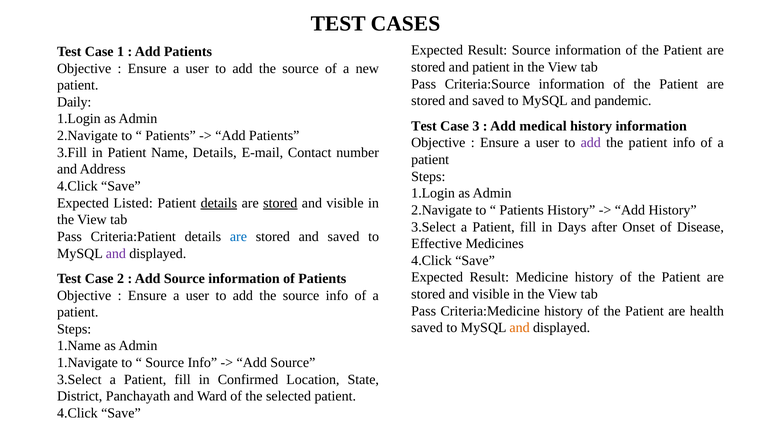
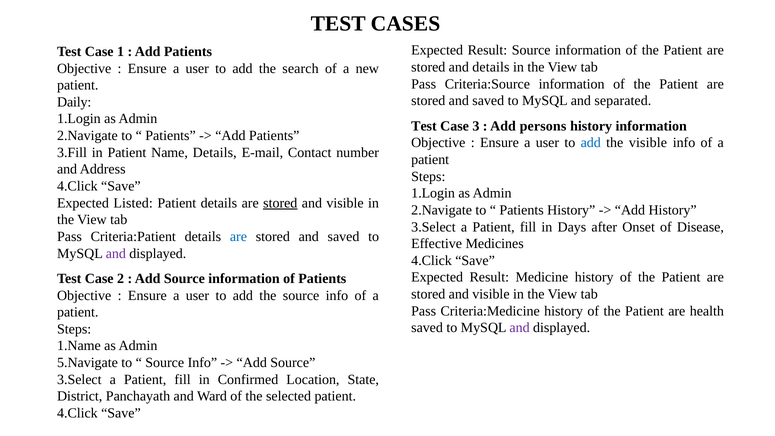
and patient: patient -> details
source at (301, 68): source -> search
pandemic: pandemic -> separated
medical: medical -> persons
add at (591, 143) colour: purple -> blue
patient at (648, 143): patient -> visible
details at (219, 203) underline: present -> none
and at (520, 328) colour: orange -> purple
1.Navigate: 1.Navigate -> 5.Navigate
